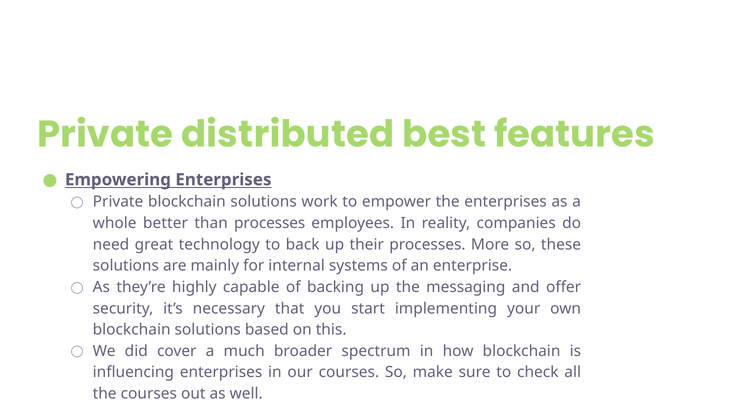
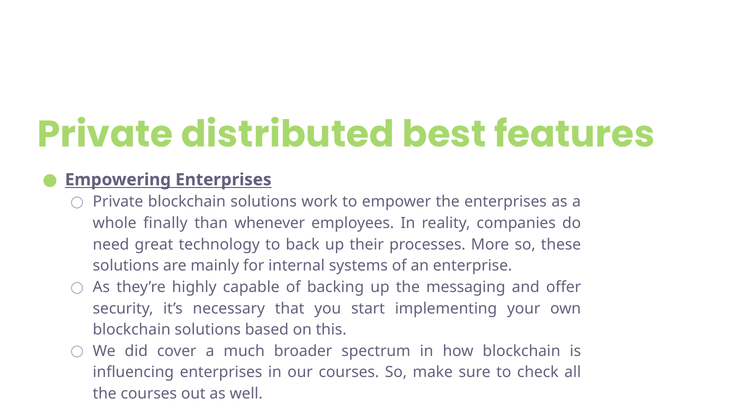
better: better -> finally
than processes: processes -> whenever
